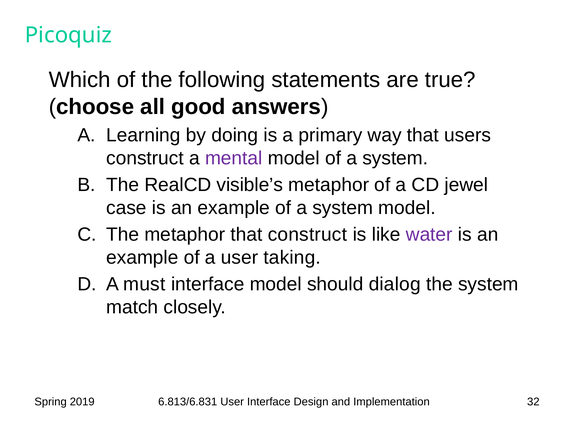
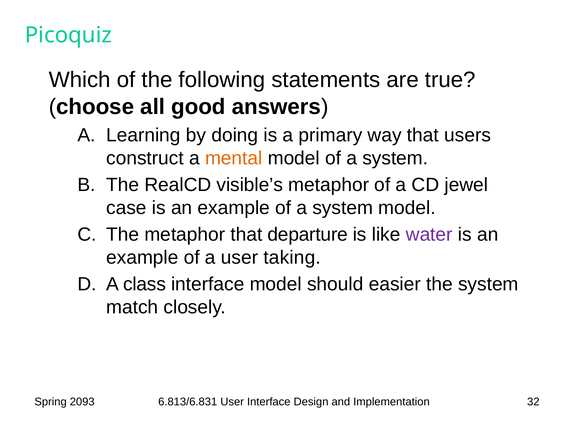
mental colour: purple -> orange
that construct: construct -> departure
must: must -> class
dialog: dialog -> easier
2019: 2019 -> 2093
